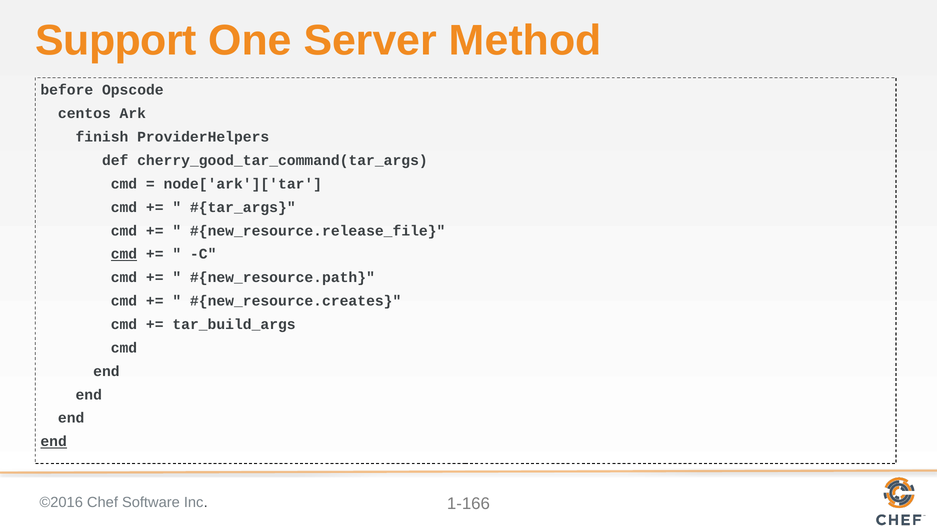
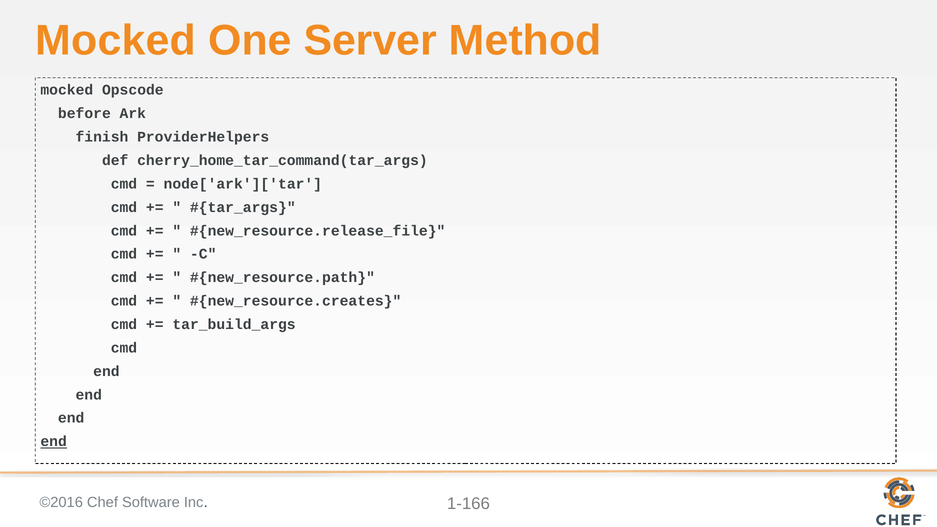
Support at (116, 41): Support -> Mocked
before at (67, 90): before -> mocked
centos: centos -> before
cherry_good_tar_command(tar_args: cherry_good_tar_command(tar_args -> cherry_home_tar_command(tar_args
cmd at (124, 254) underline: present -> none
